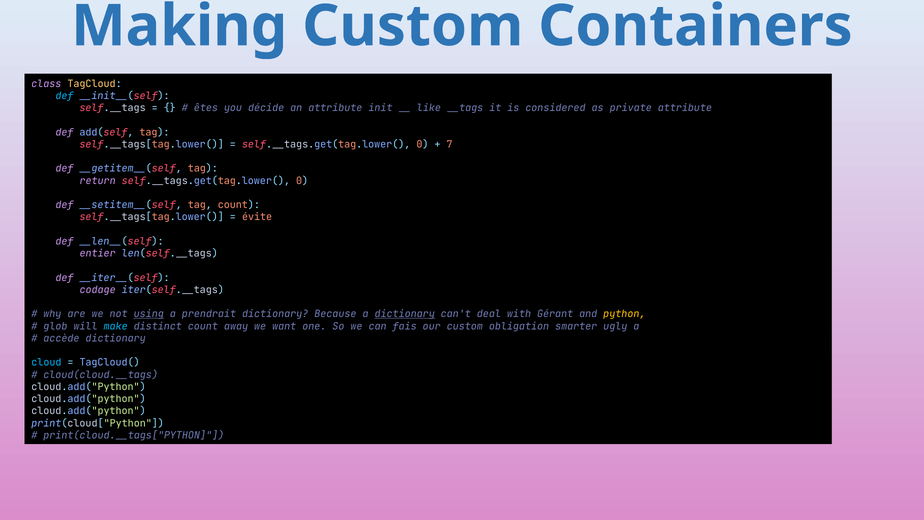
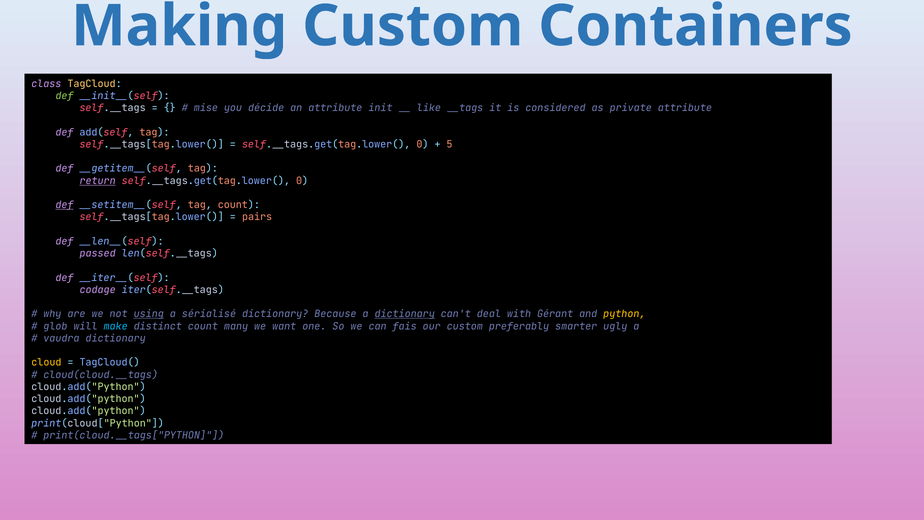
def at (64, 96) colour: light blue -> light green
êtes: êtes -> mise
7: 7 -> 5
return underline: none -> present
def at (64, 205) underline: none -> present
évite: évite -> pairs
entier: entier -> passed
prendrait: prendrait -> sérialisé
away: away -> many
obligation: obligation -> preferably
accède: accède -> vaudra
cloud colour: light blue -> yellow
